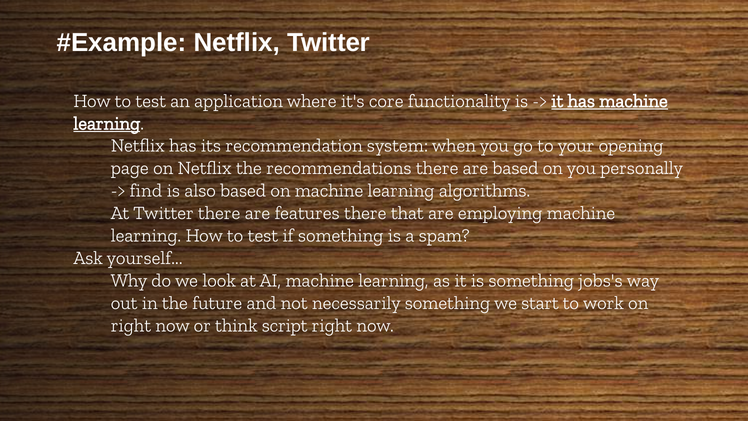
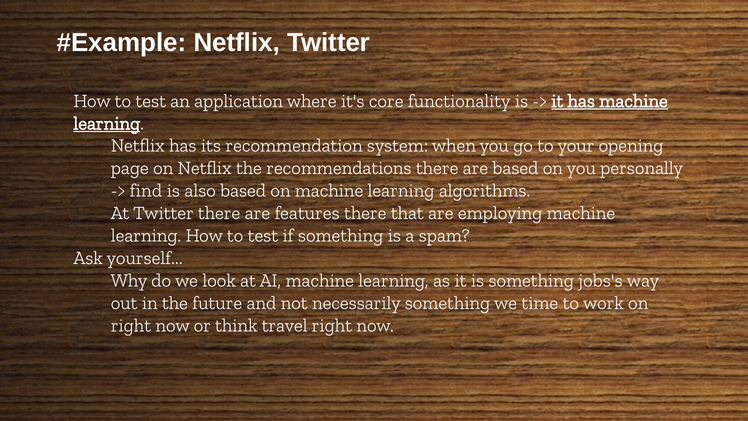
start: start -> time
script: script -> travel
